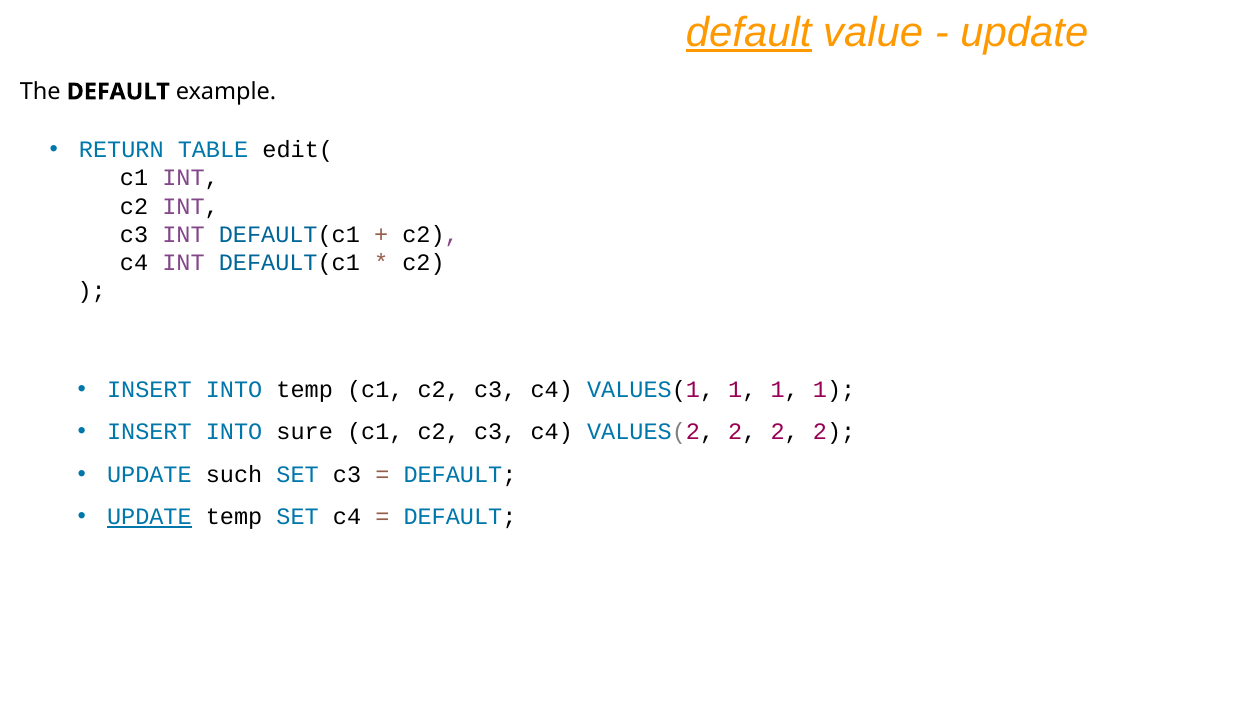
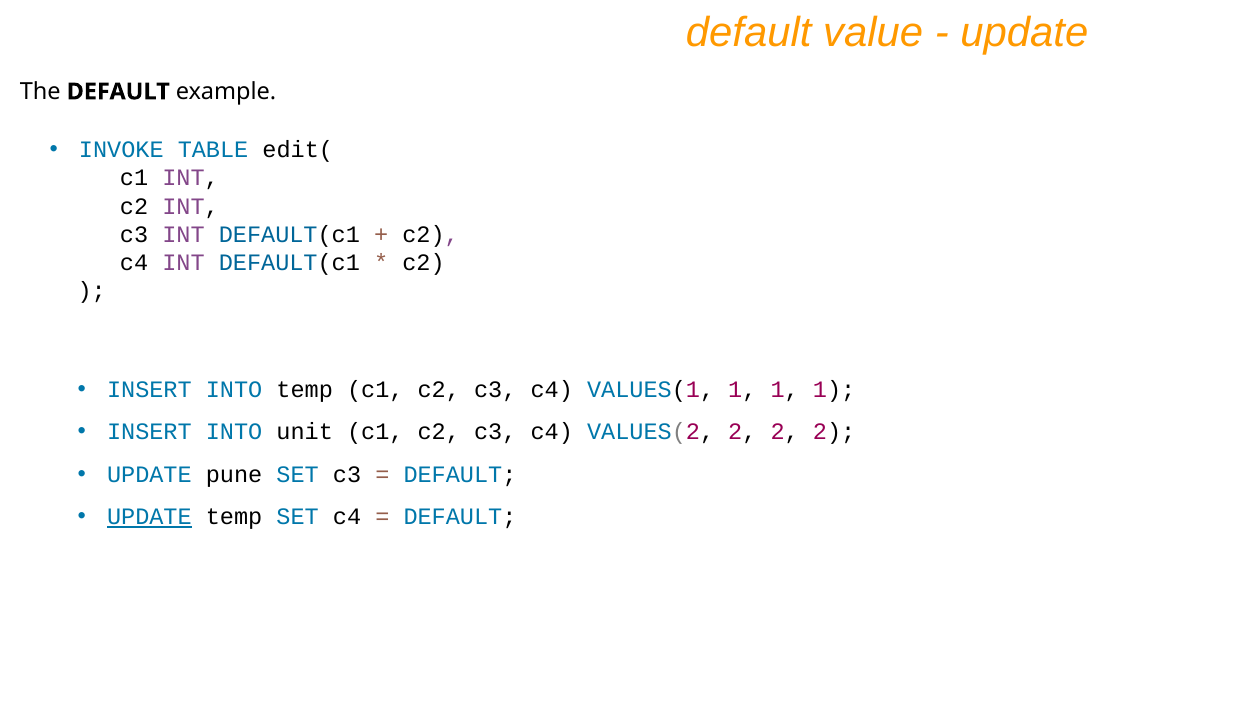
default at (749, 33) underline: present -> none
RETURN: RETURN -> INVOKE
sure: sure -> unit
such: such -> pune
